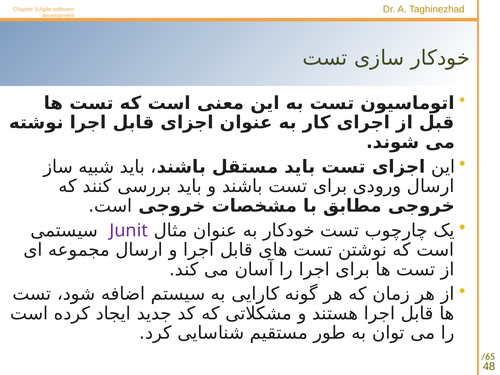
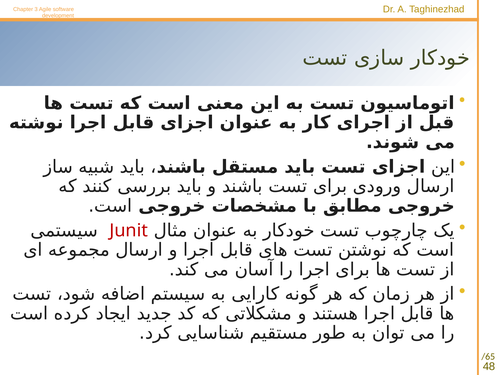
Junit colour: purple -> red
